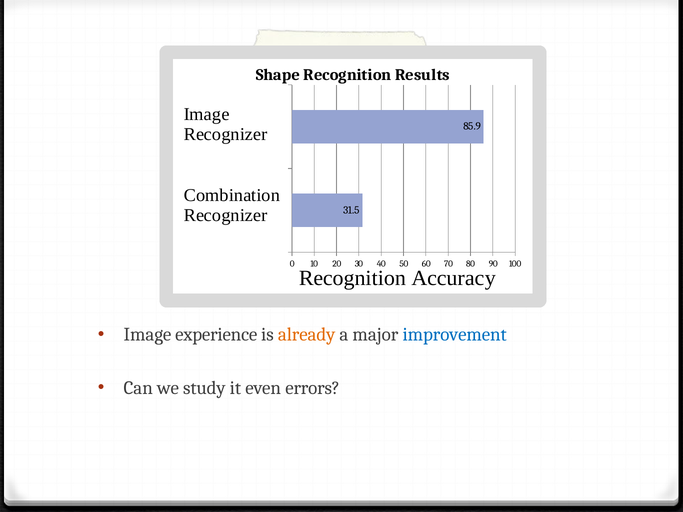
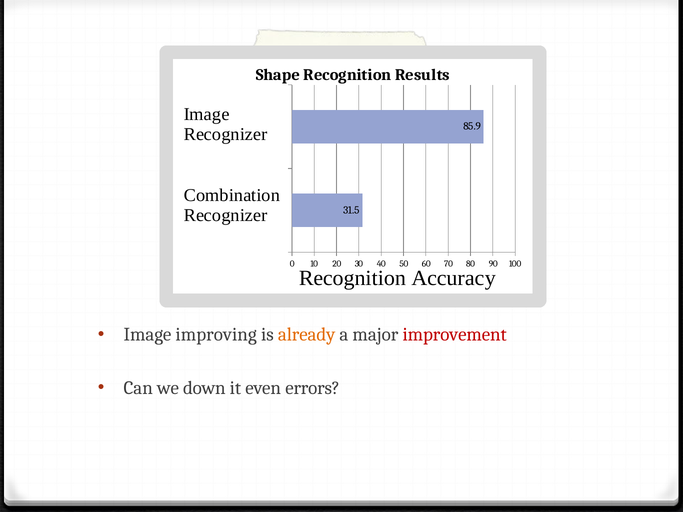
experience: experience -> improving
improvement colour: blue -> red
study: study -> down
